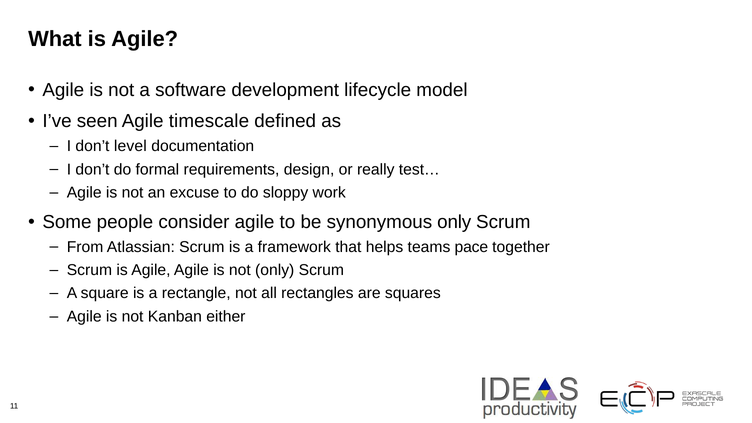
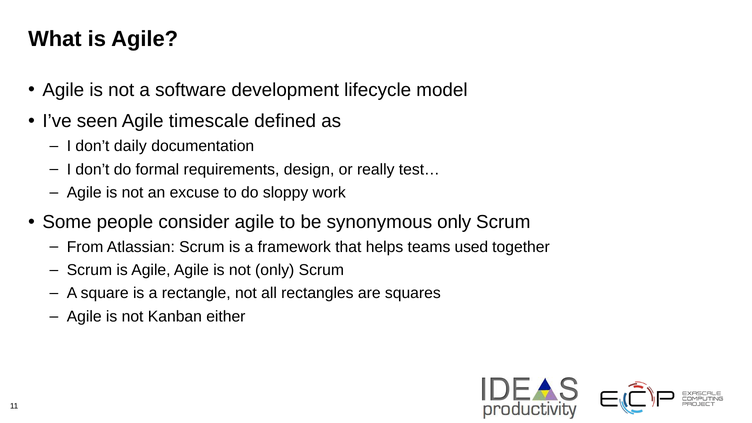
level: level -> daily
pace: pace -> used
